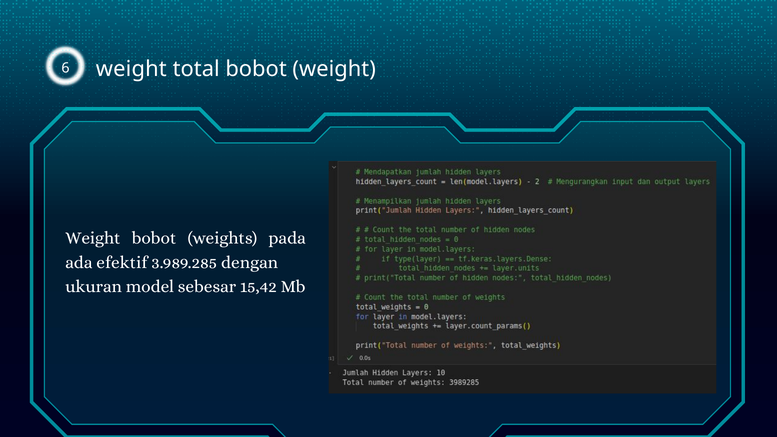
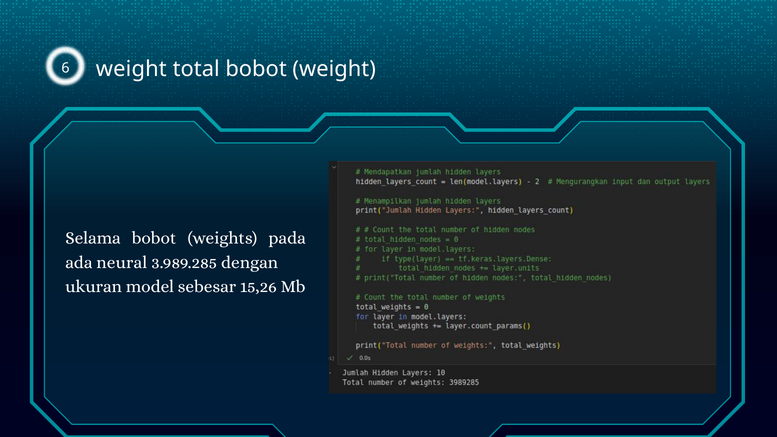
Weight at (93, 238): Weight -> Selama
efektif: efektif -> neural
15,42: 15,42 -> 15,26
